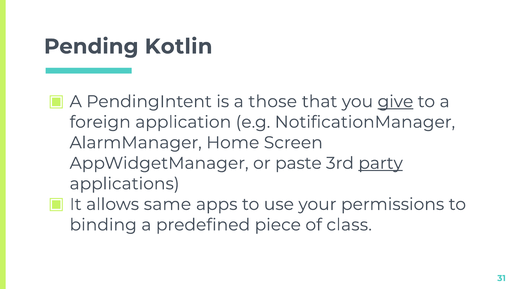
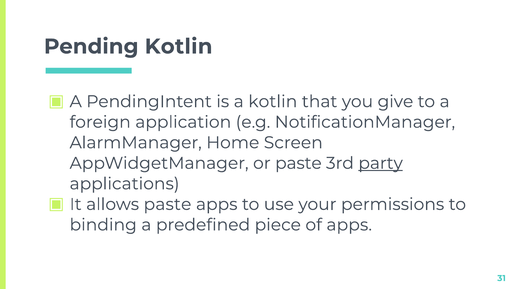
a those: those -> kotlin
give underline: present -> none
allows same: same -> paste
of class: class -> apps
